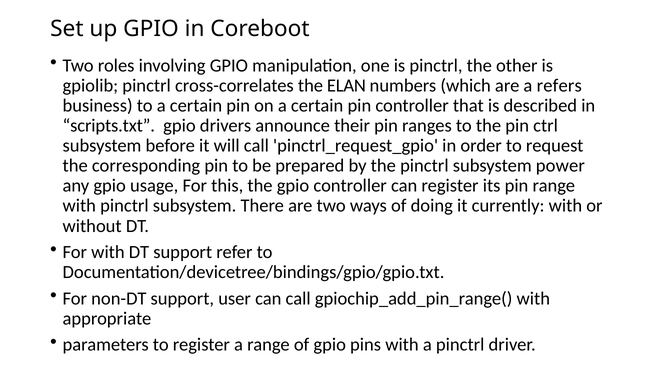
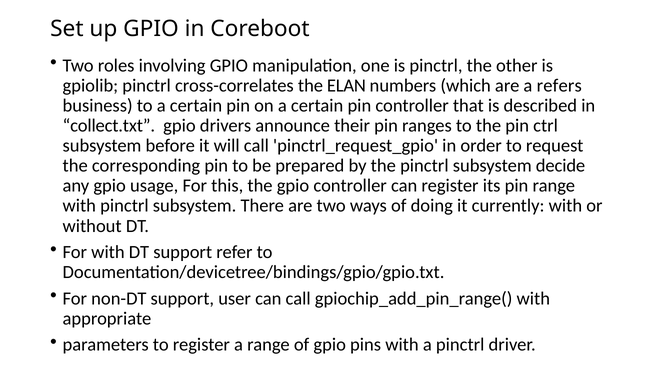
scripts.txt: scripts.txt -> collect.txt
power: power -> decide
